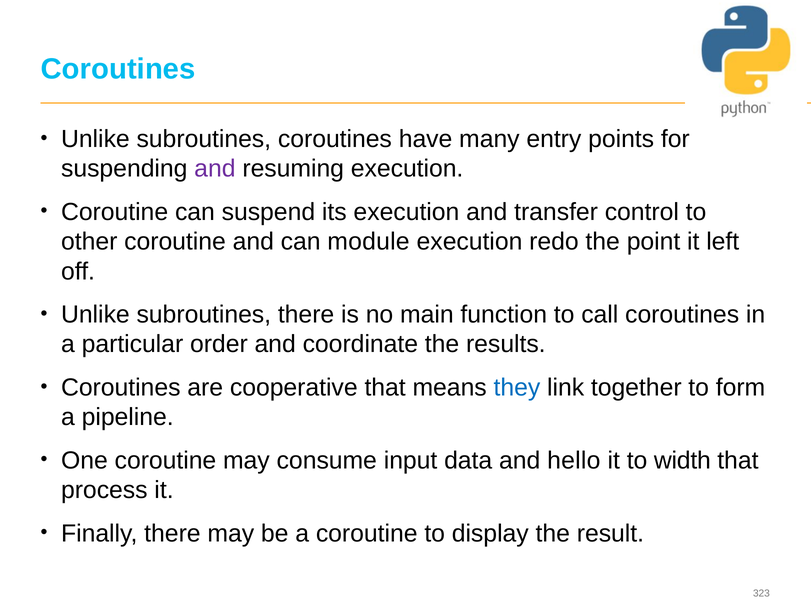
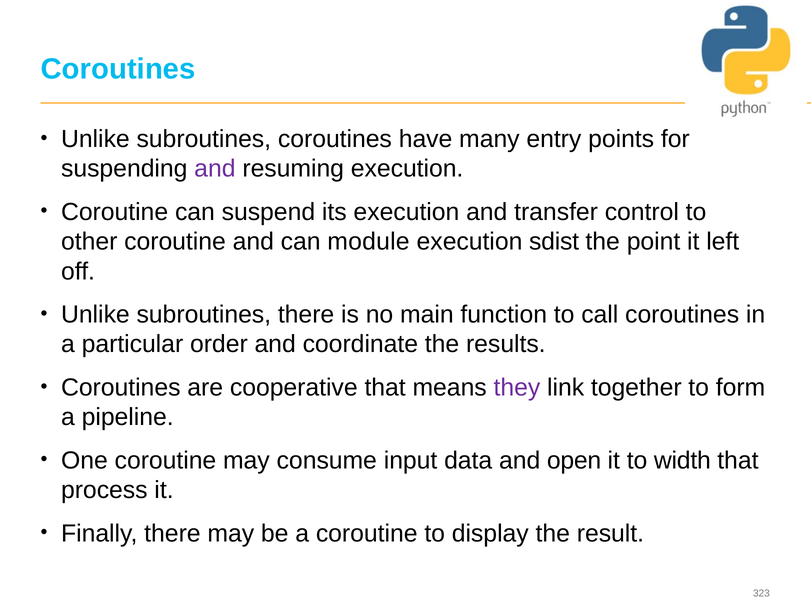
redo: redo -> sdist
they colour: blue -> purple
hello: hello -> open
